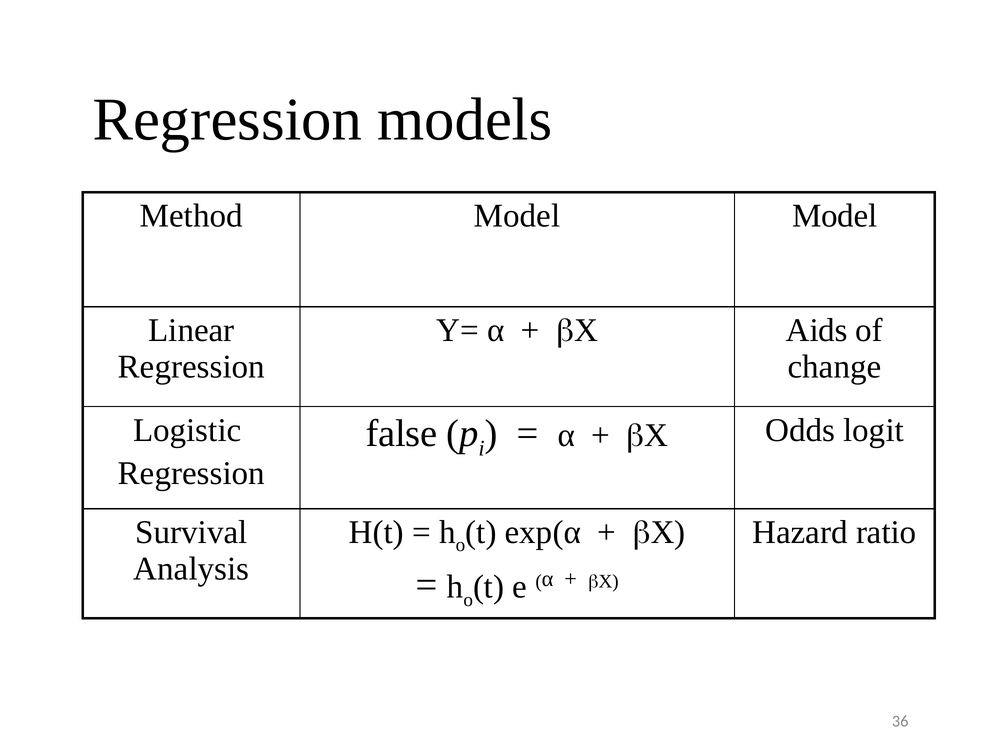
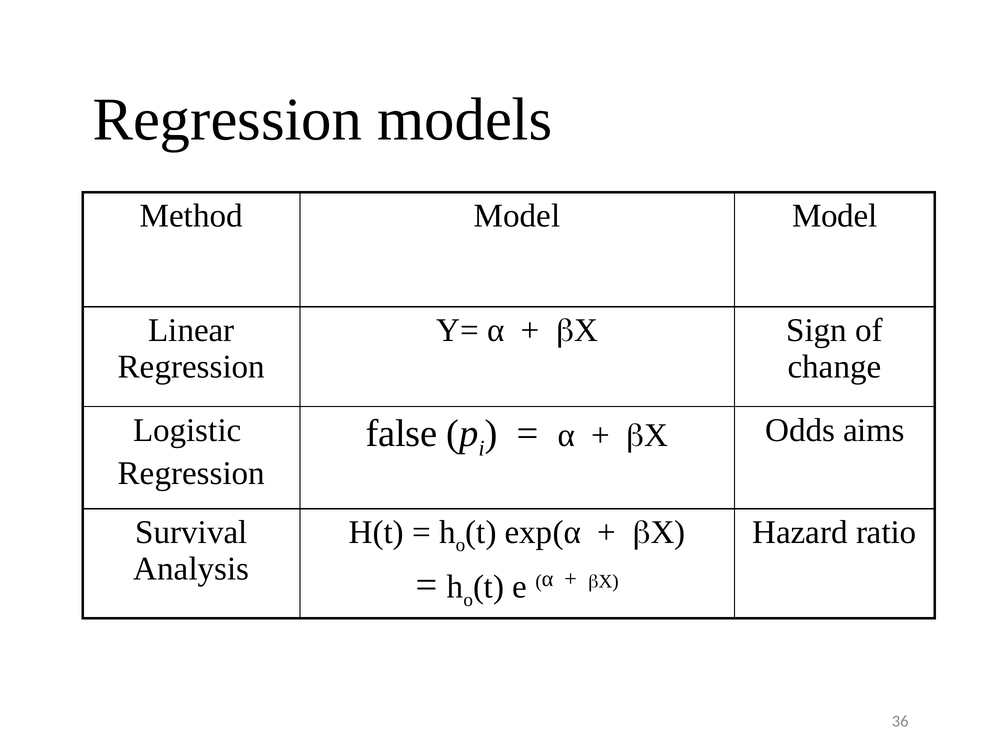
Aids: Aids -> Sign
logit: logit -> aims
